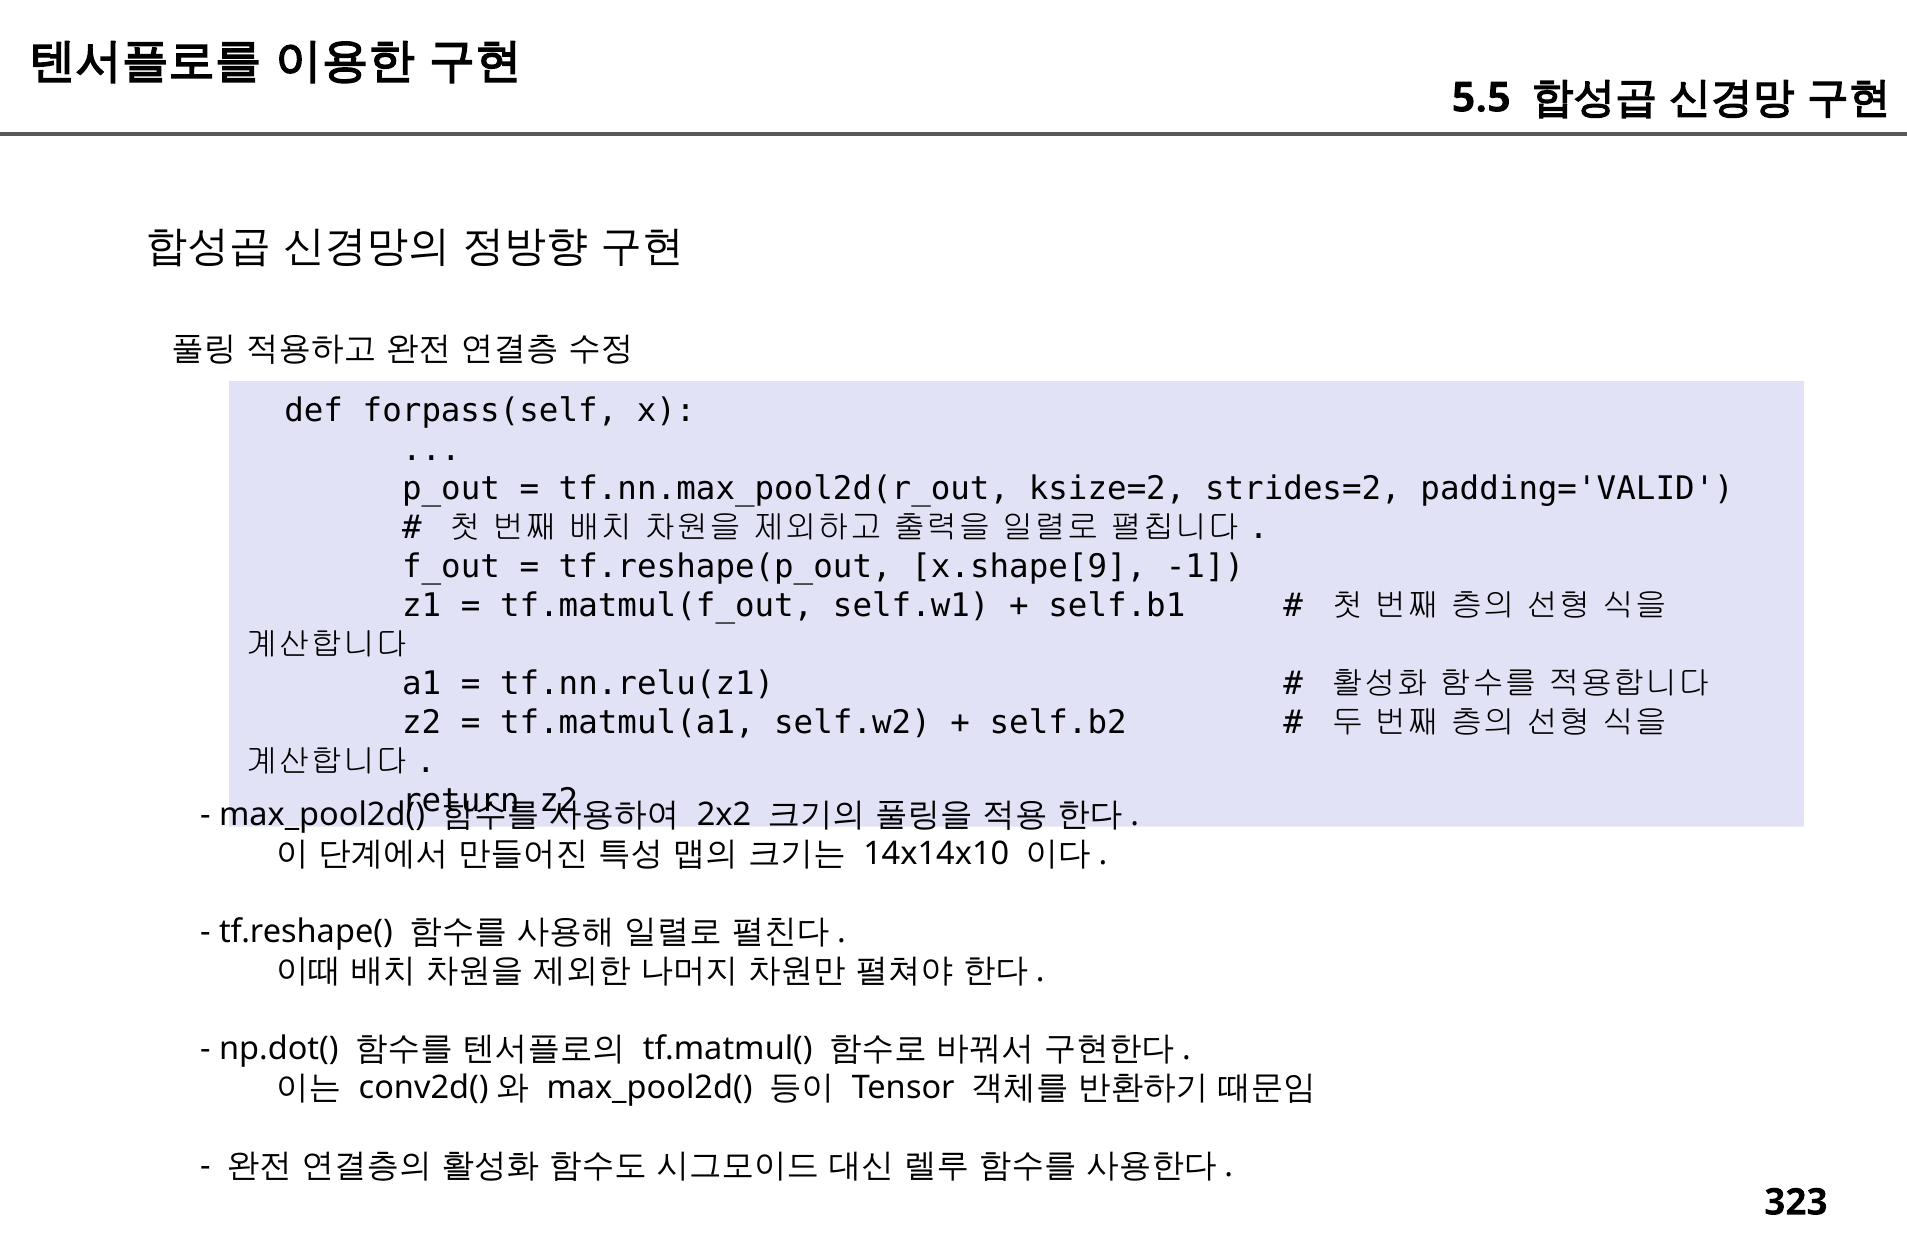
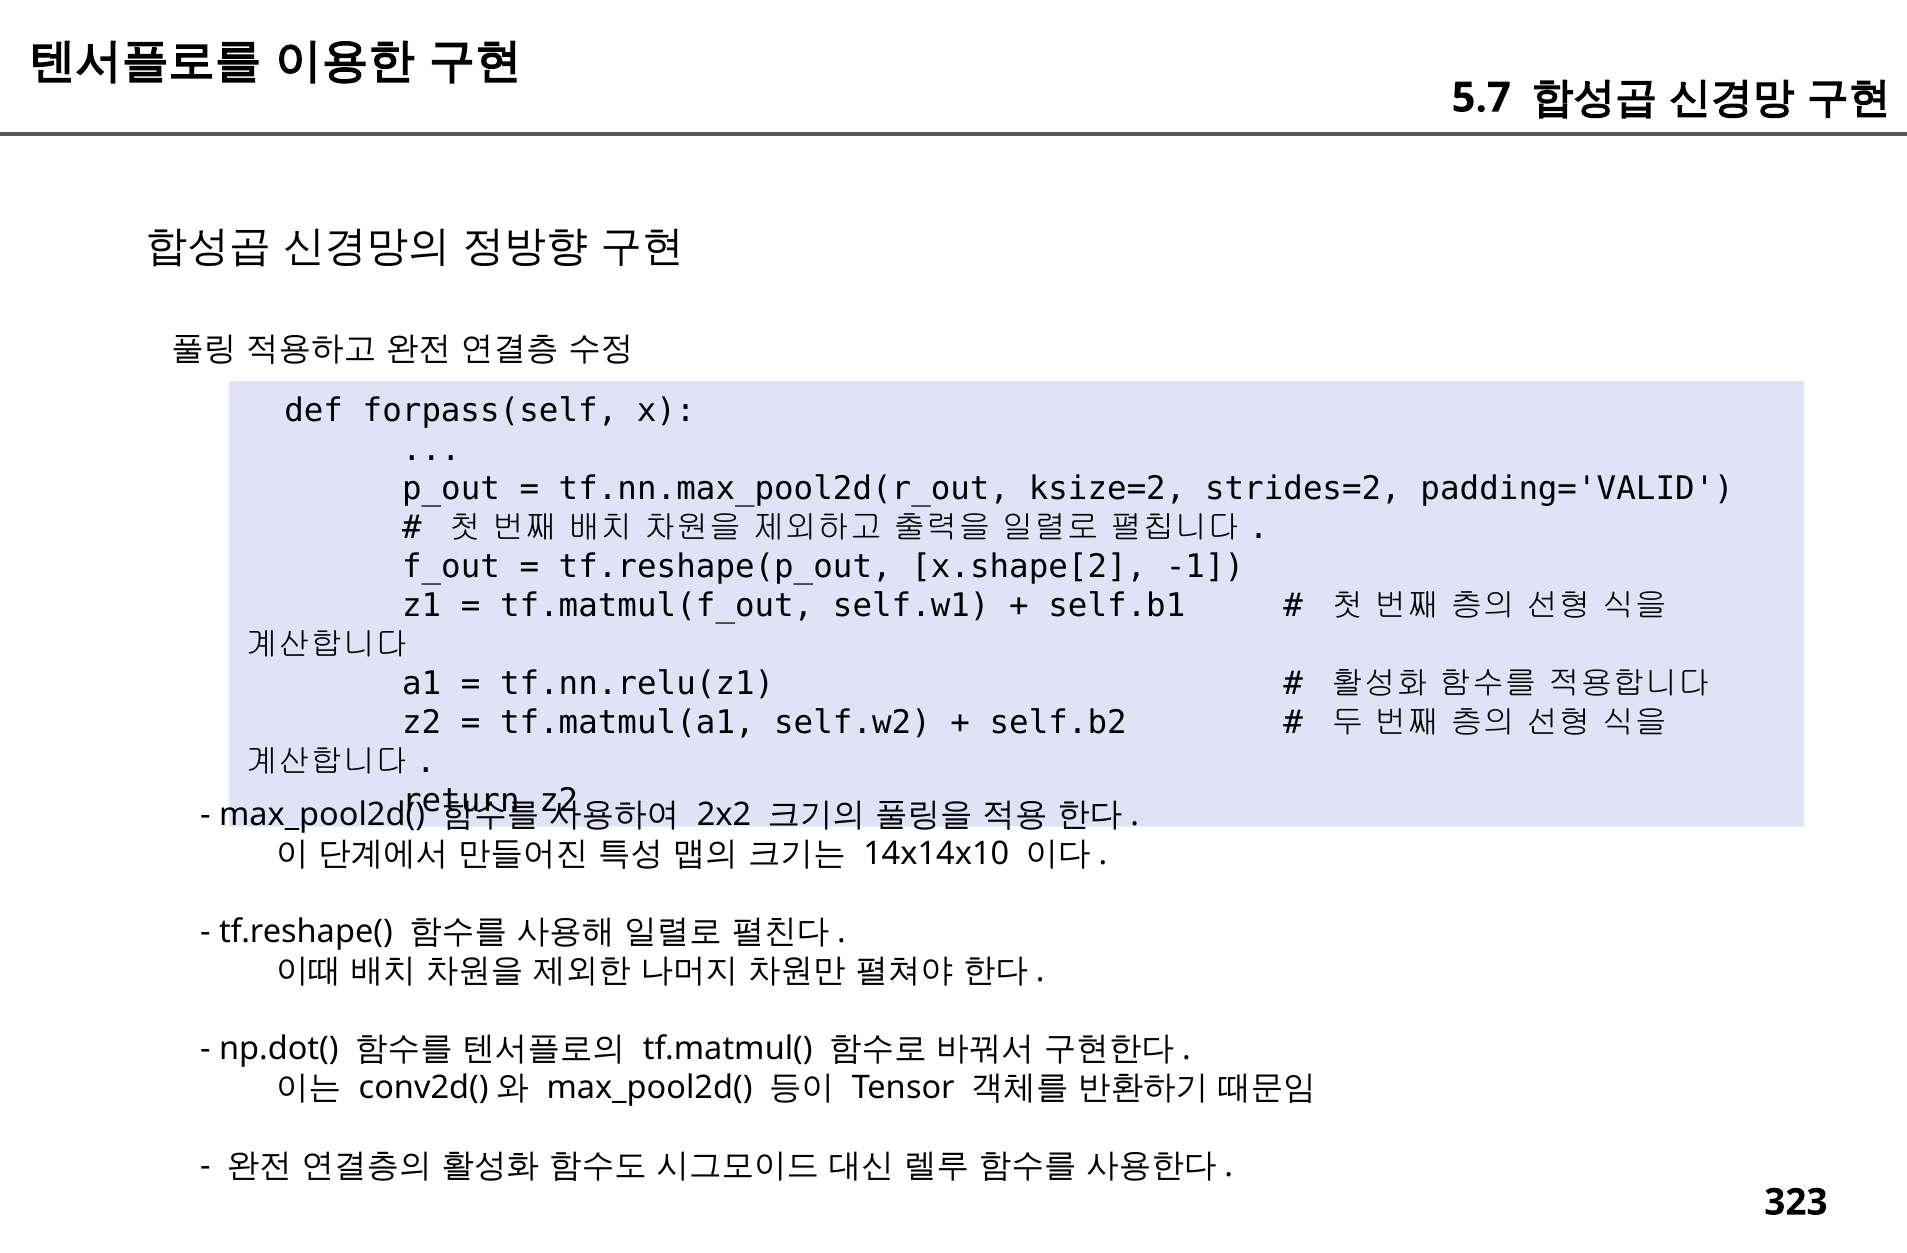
5.5: 5.5 -> 5.7
x.shape[9: x.shape[9 -> x.shape[2
